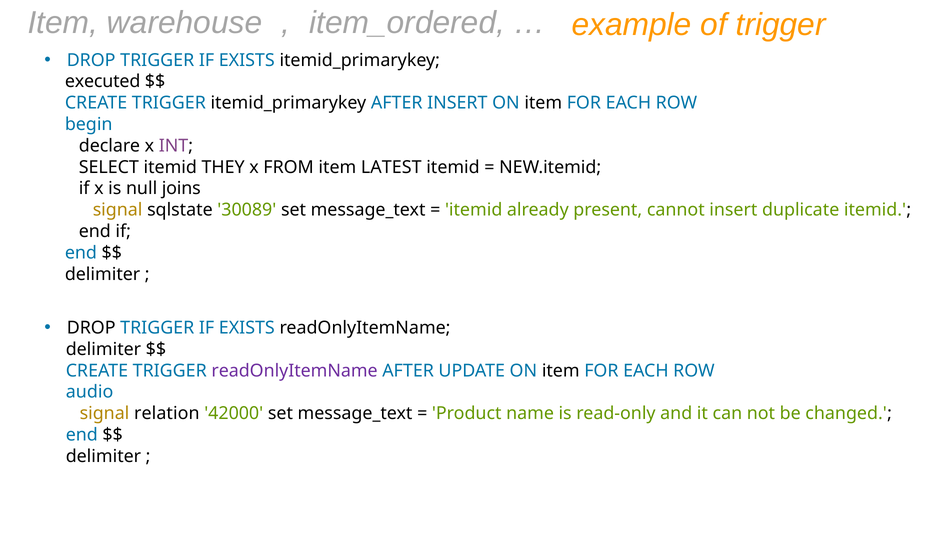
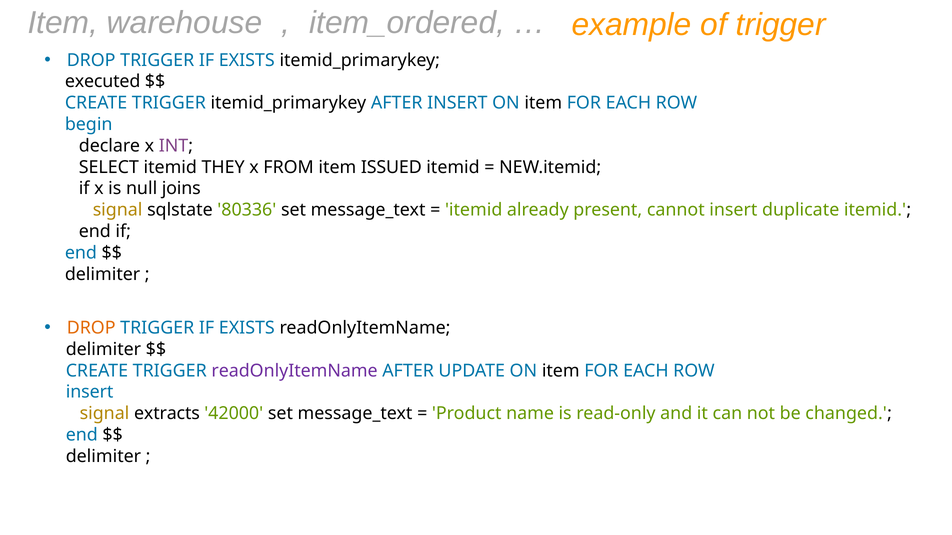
LATEST: LATEST -> ISSUED
30089: 30089 -> 80336
DROP at (91, 328) colour: black -> orange
audio at (90, 392): audio -> insert
relation: relation -> extracts
